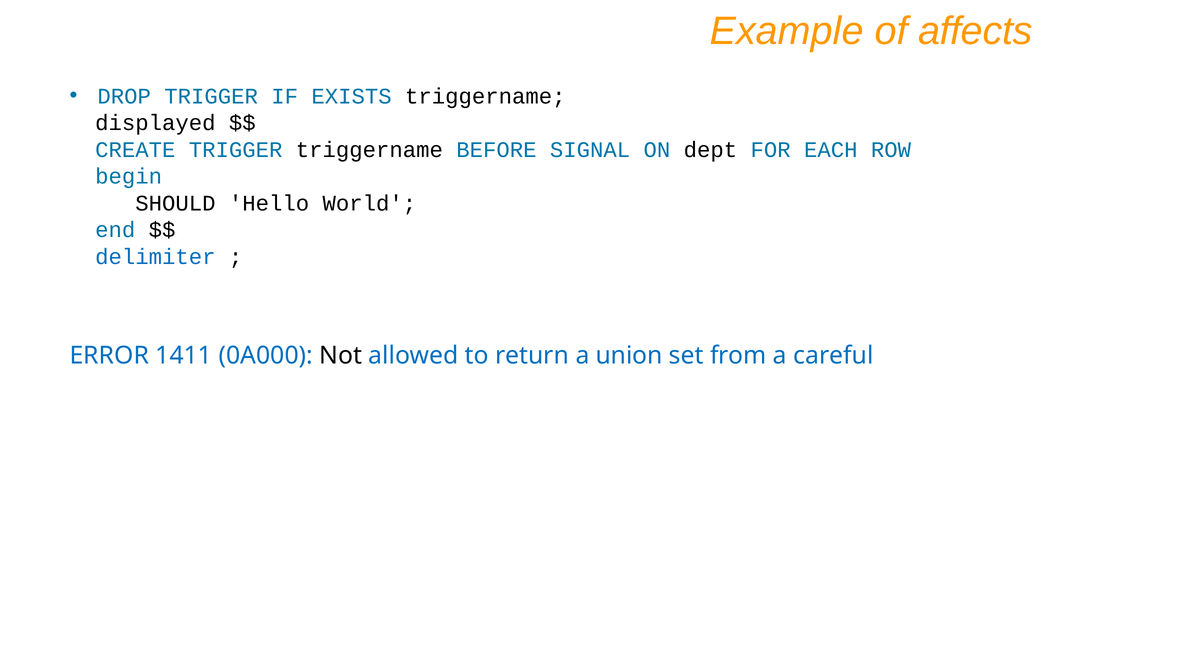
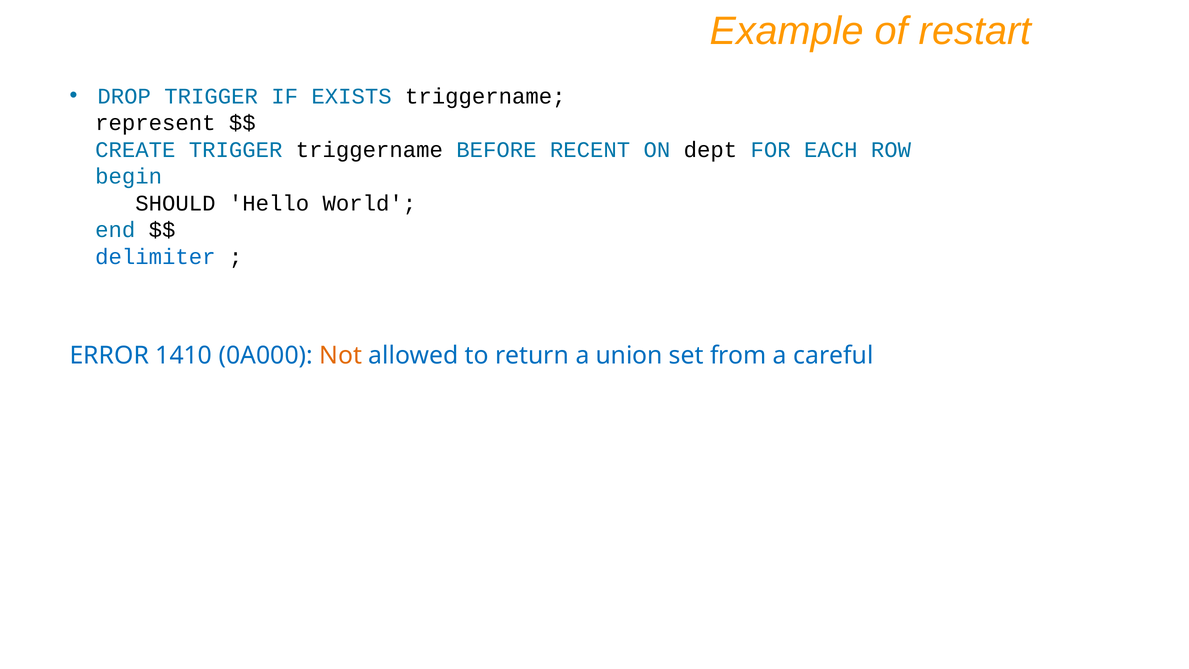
affects: affects -> restart
displayed: displayed -> represent
SIGNAL: SIGNAL -> RECENT
1411: 1411 -> 1410
Not colour: black -> orange
